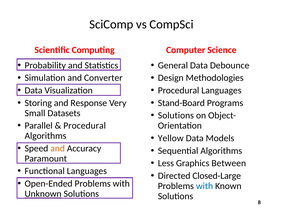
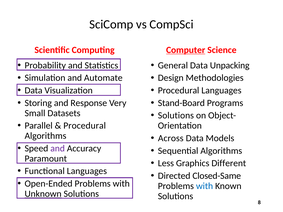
Computer underline: none -> present
Debounce: Debounce -> Unpacking
Converter: Converter -> Automate
Yellow: Yellow -> Across
and at (58, 149) colour: orange -> purple
Between: Between -> Different
Closed-Large: Closed-Large -> Closed-Same
